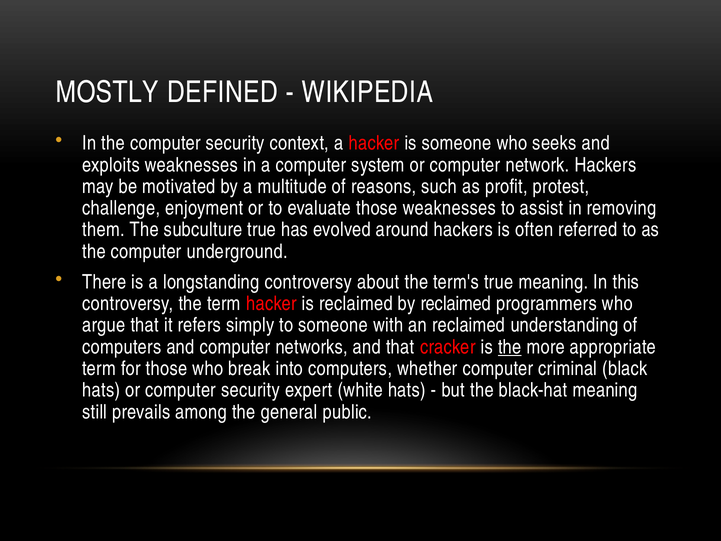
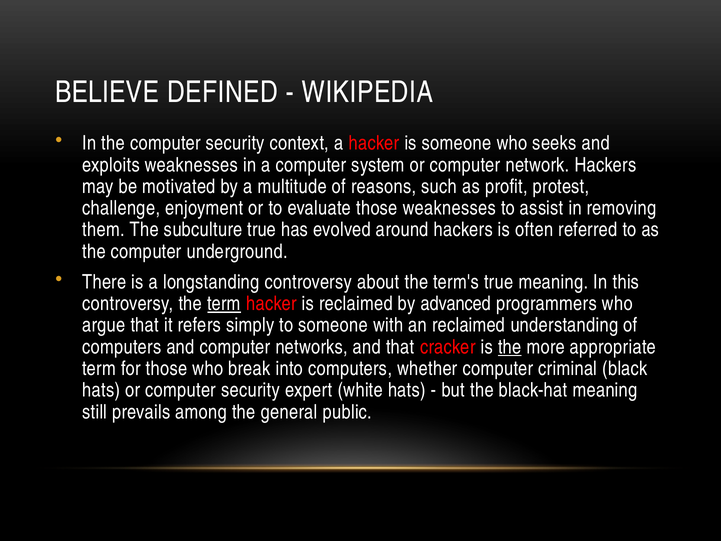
MOSTLY: MOSTLY -> BELIEVE
term at (224, 304) underline: none -> present
by reclaimed: reclaimed -> advanced
